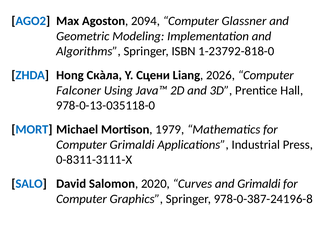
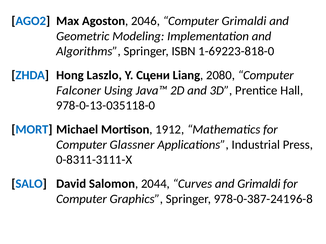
2094: 2094 -> 2046
Computer Glassner: Glassner -> Grimaldi
1-23792-818-0: 1-23792-818-0 -> 1-69223-818-0
Скàла: Скàла -> Laszlo
2026: 2026 -> 2080
1979: 1979 -> 1912
Computer Grimaldi: Grimaldi -> Glassner
2020: 2020 -> 2044
